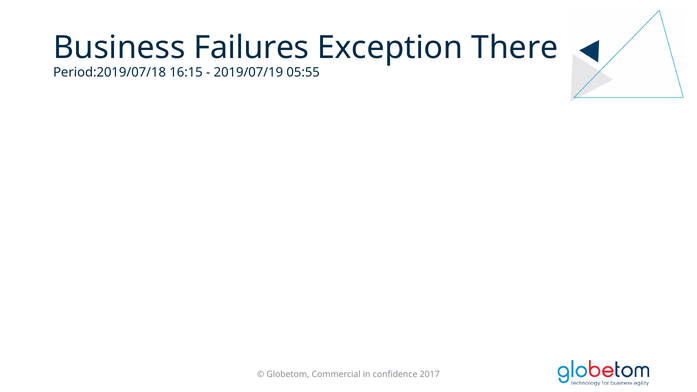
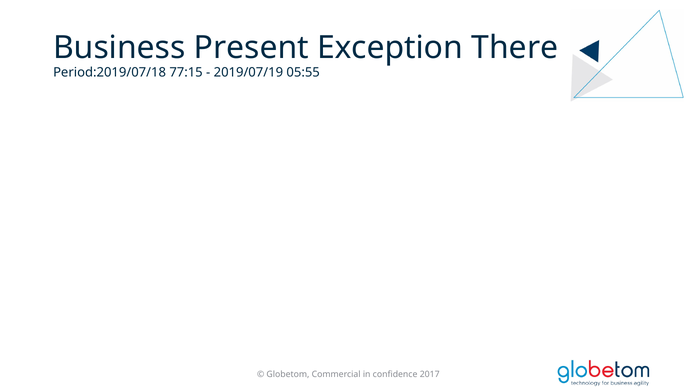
Failures: Failures -> Present
16:15: 16:15 -> 77:15
